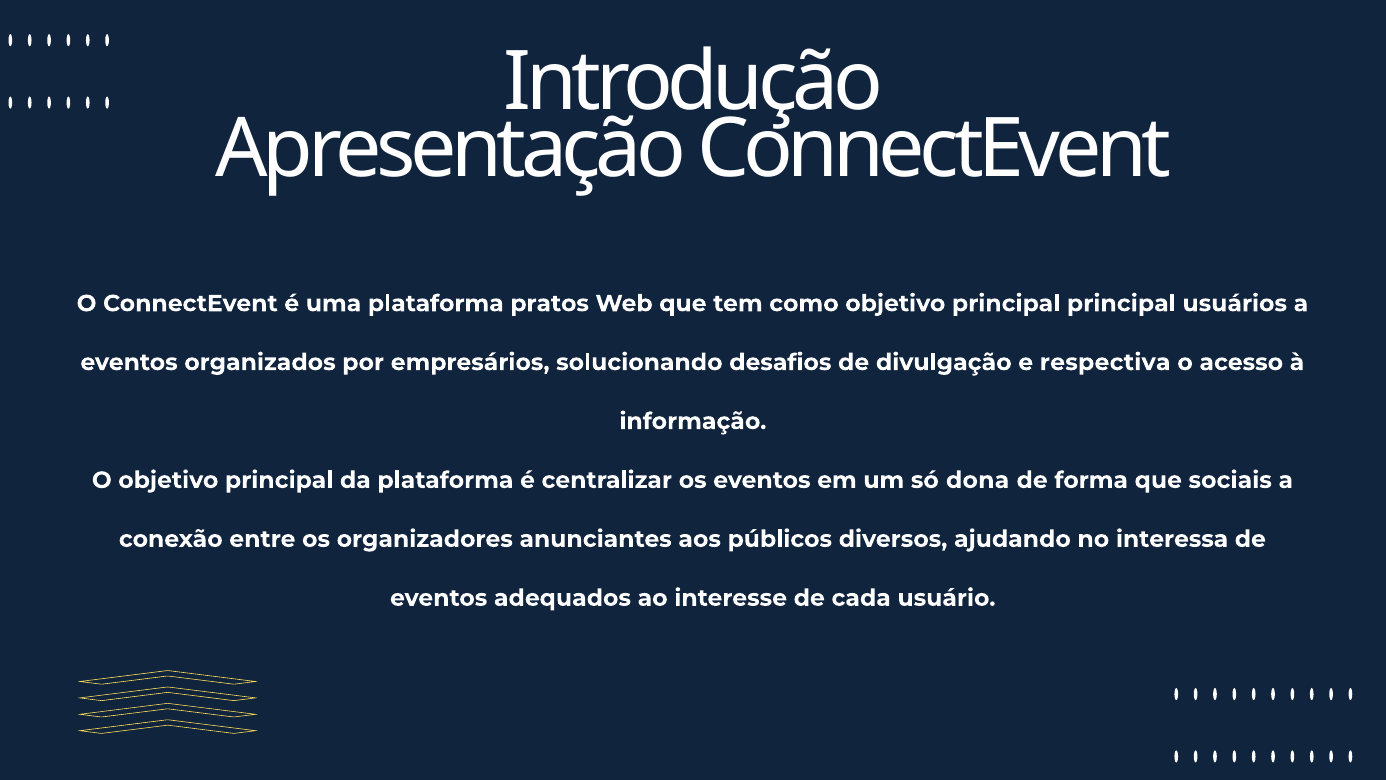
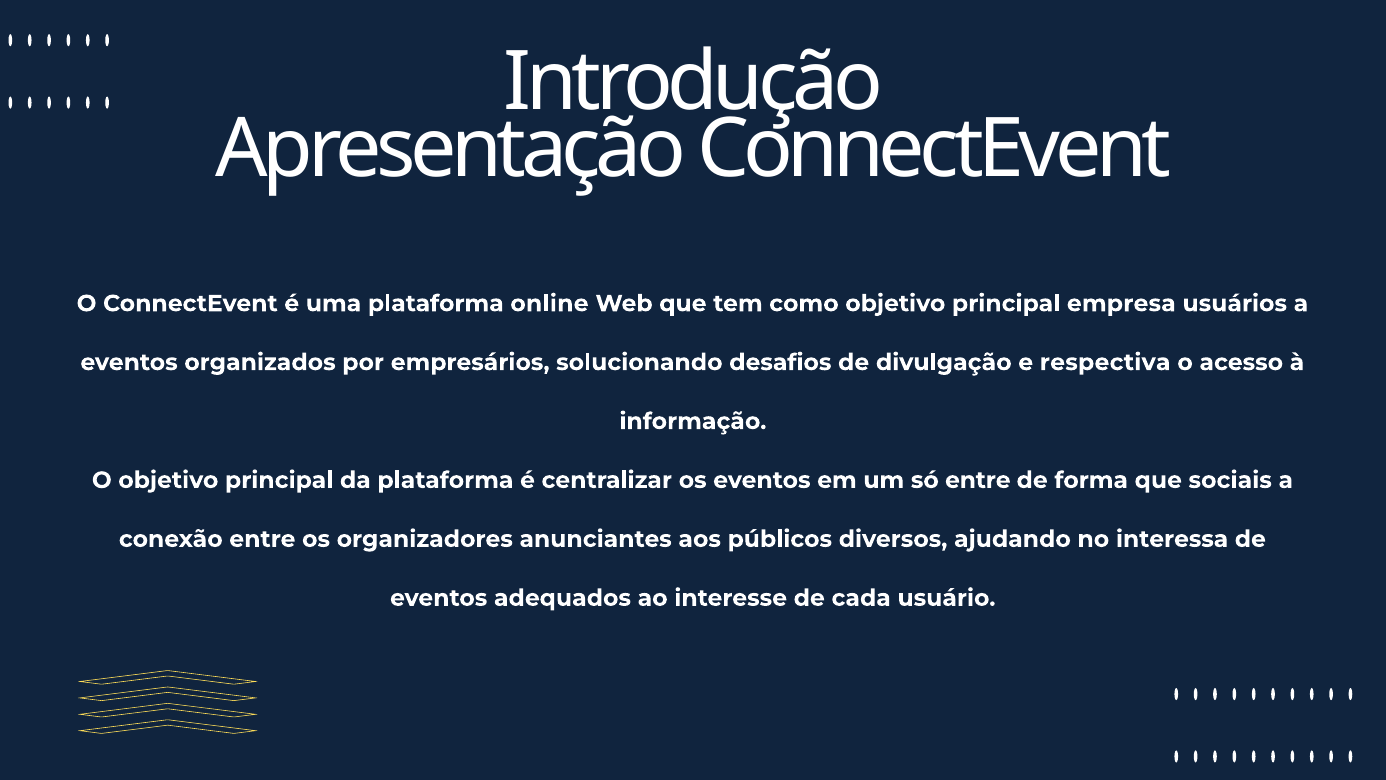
pratos: pratos -> online
principal principal: principal -> empresa
só dona: dona -> entre
